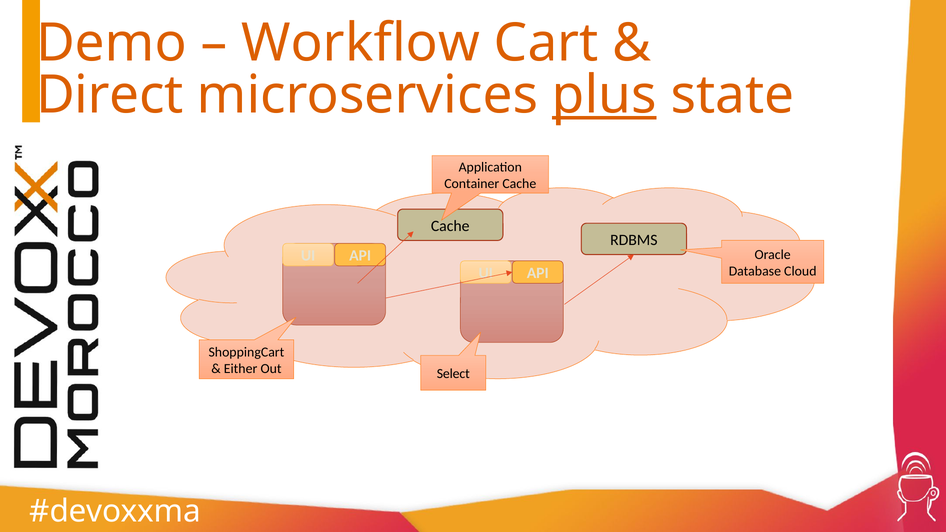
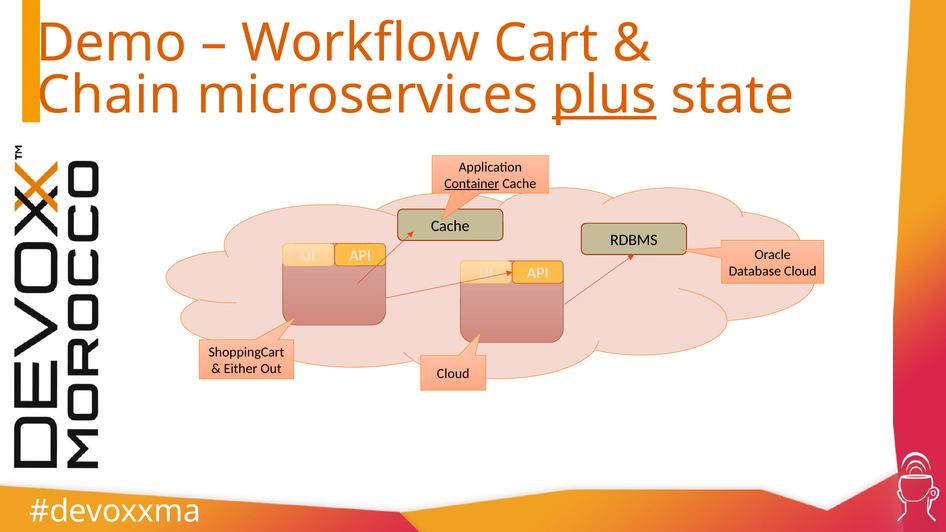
Direct: Direct -> Chain
Container underline: none -> present
Select at (453, 374): Select -> Cloud
